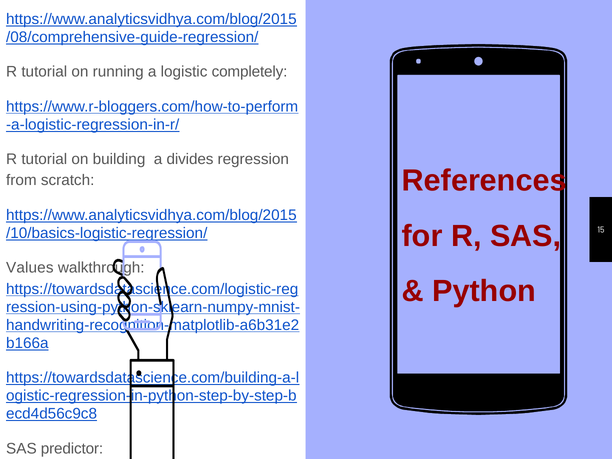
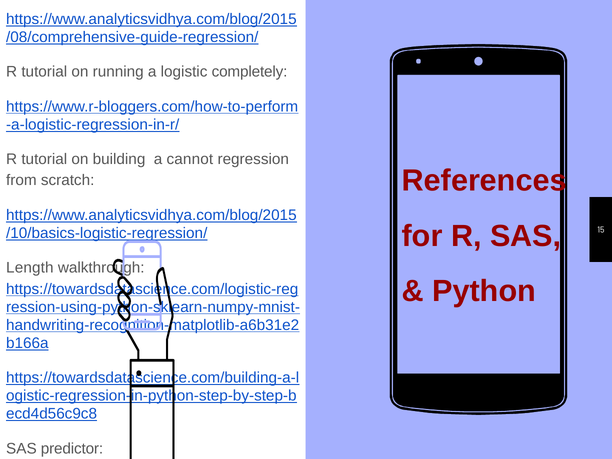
divides: divides -> cannot
Values: Values -> Length
